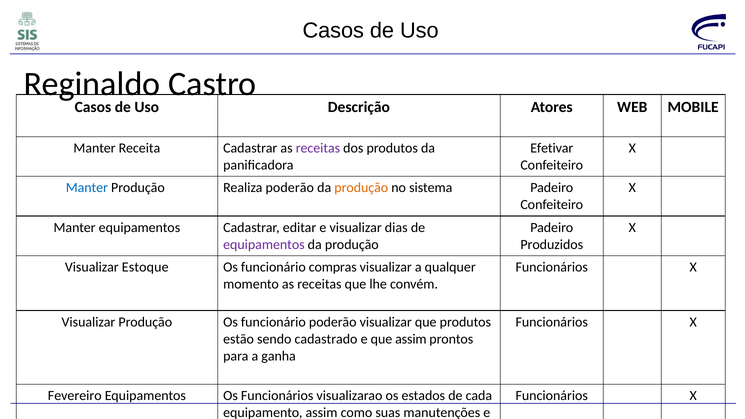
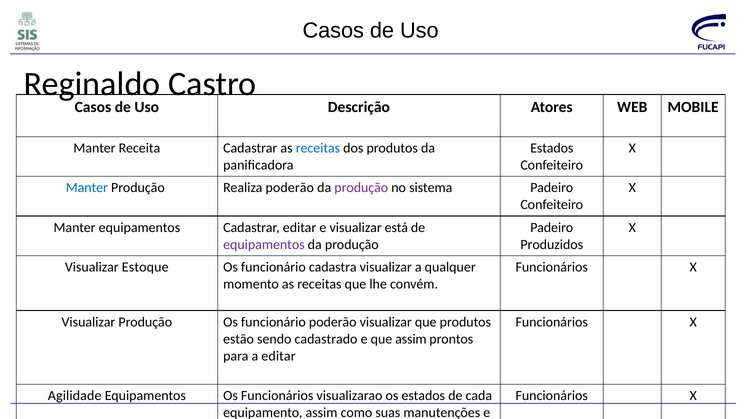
receitas at (318, 148) colour: purple -> blue
Efetivar at (552, 148): Efetivar -> Estados
produção at (361, 188) colour: orange -> purple
dias: dias -> está
compras: compras -> cadastra
a ganha: ganha -> editar
Fevereiro: Fevereiro -> Agilidade
